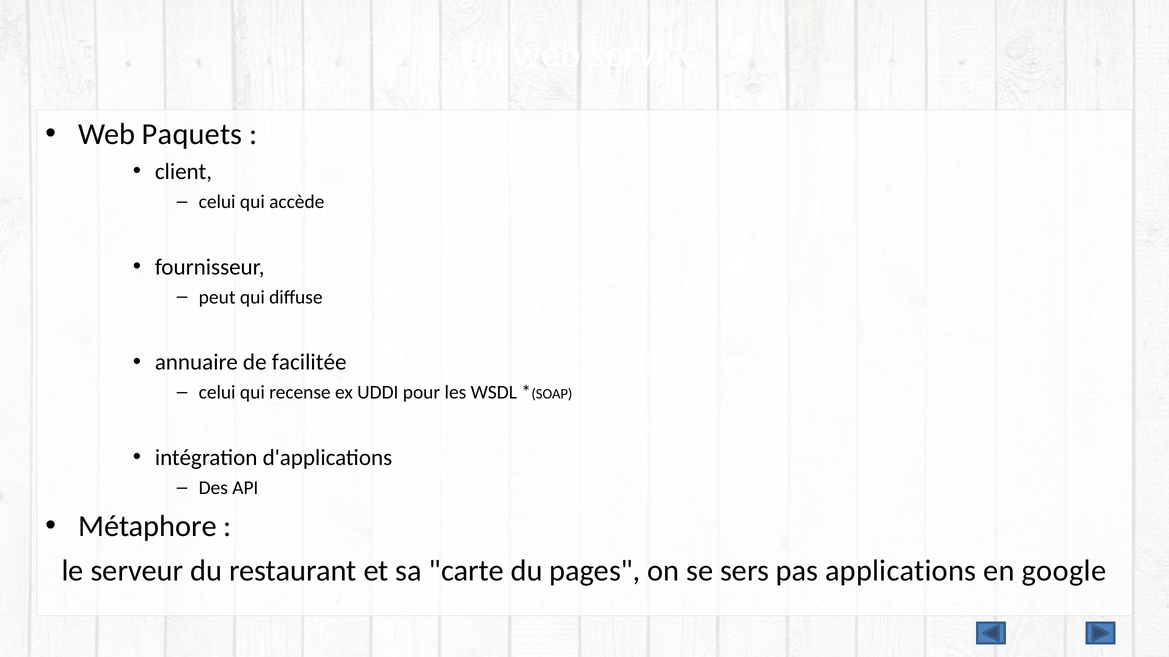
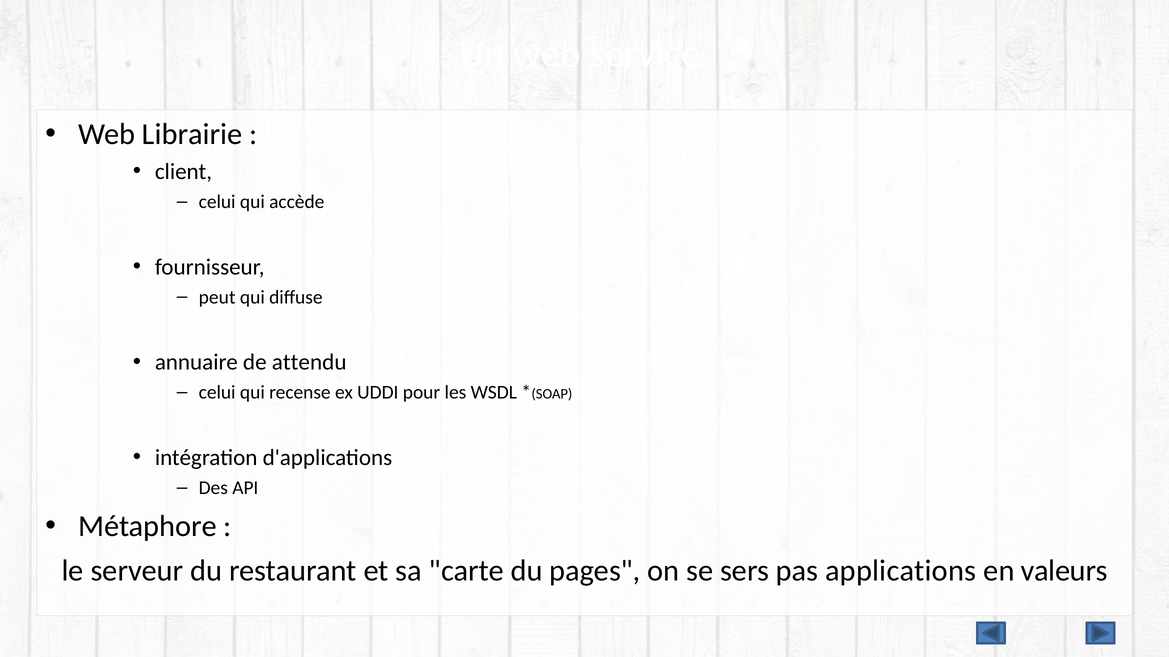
Paquets: Paquets -> Librairie
facilitée: facilitée -> attendu
google: google -> valeurs
